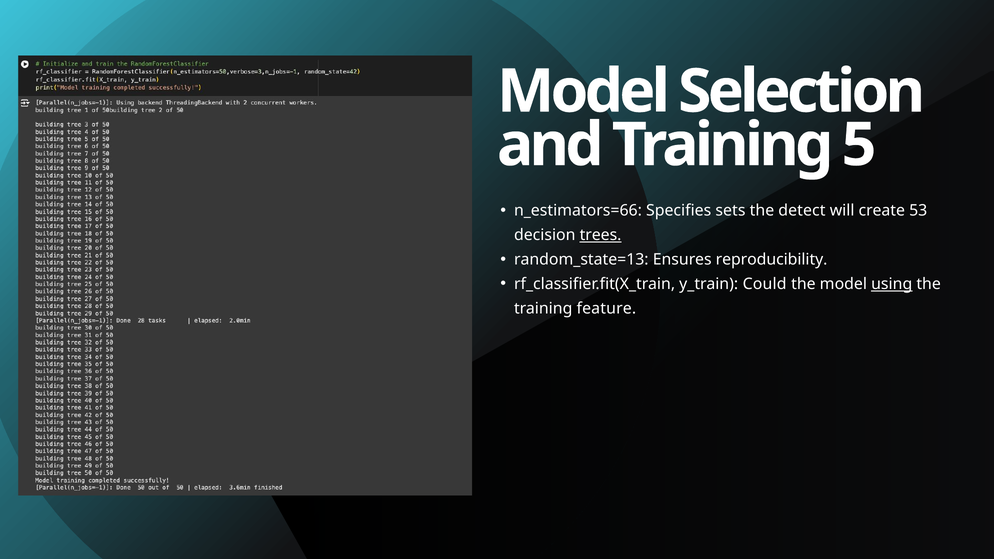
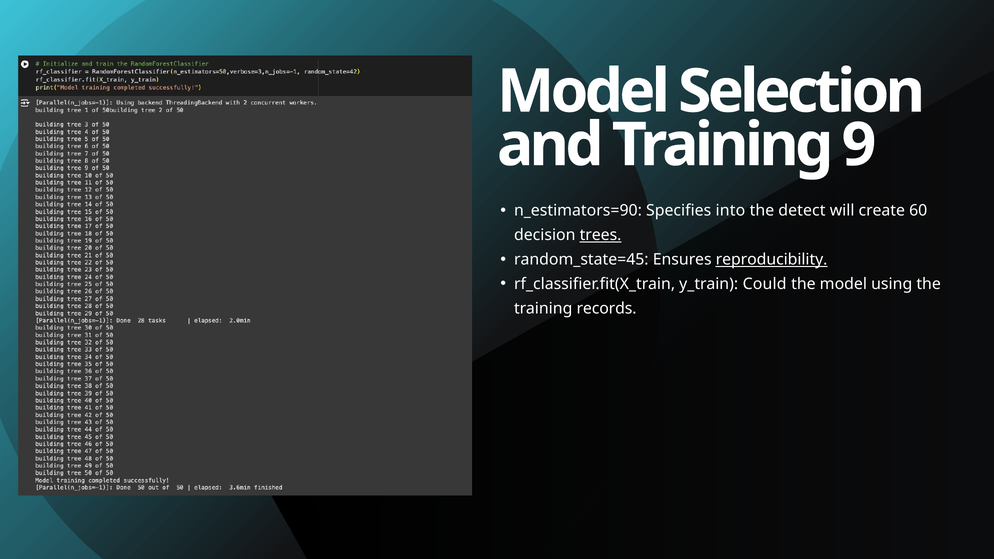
5: 5 -> 9
n_estimators=66: n_estimators=66 -> n_estimators=90
sets: sets -> into
53: 53 -> 60
random_state=13: random_state=13 -> random_state=45
reproducibility underline: none -> present
using underline: present -> none
feature: feature -> records
